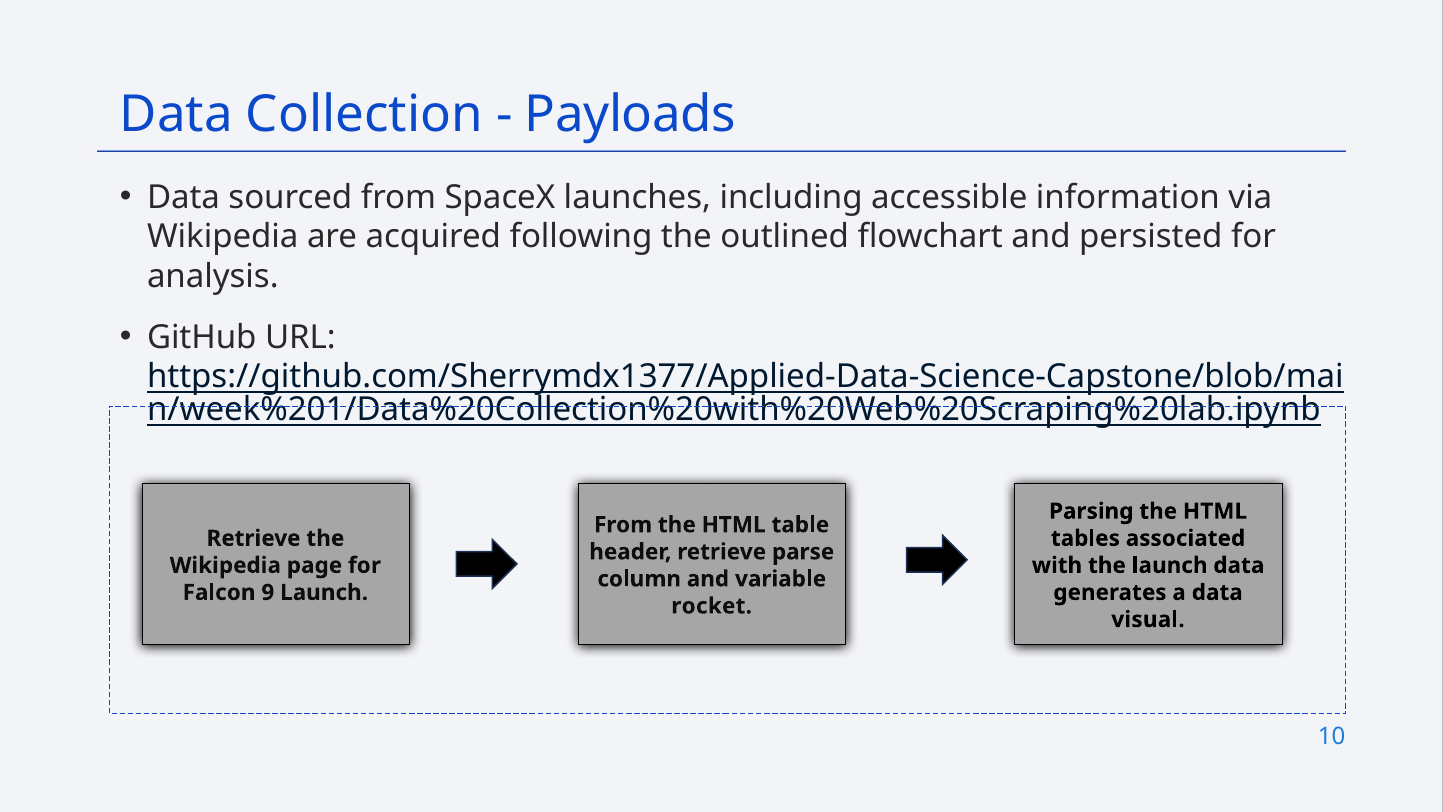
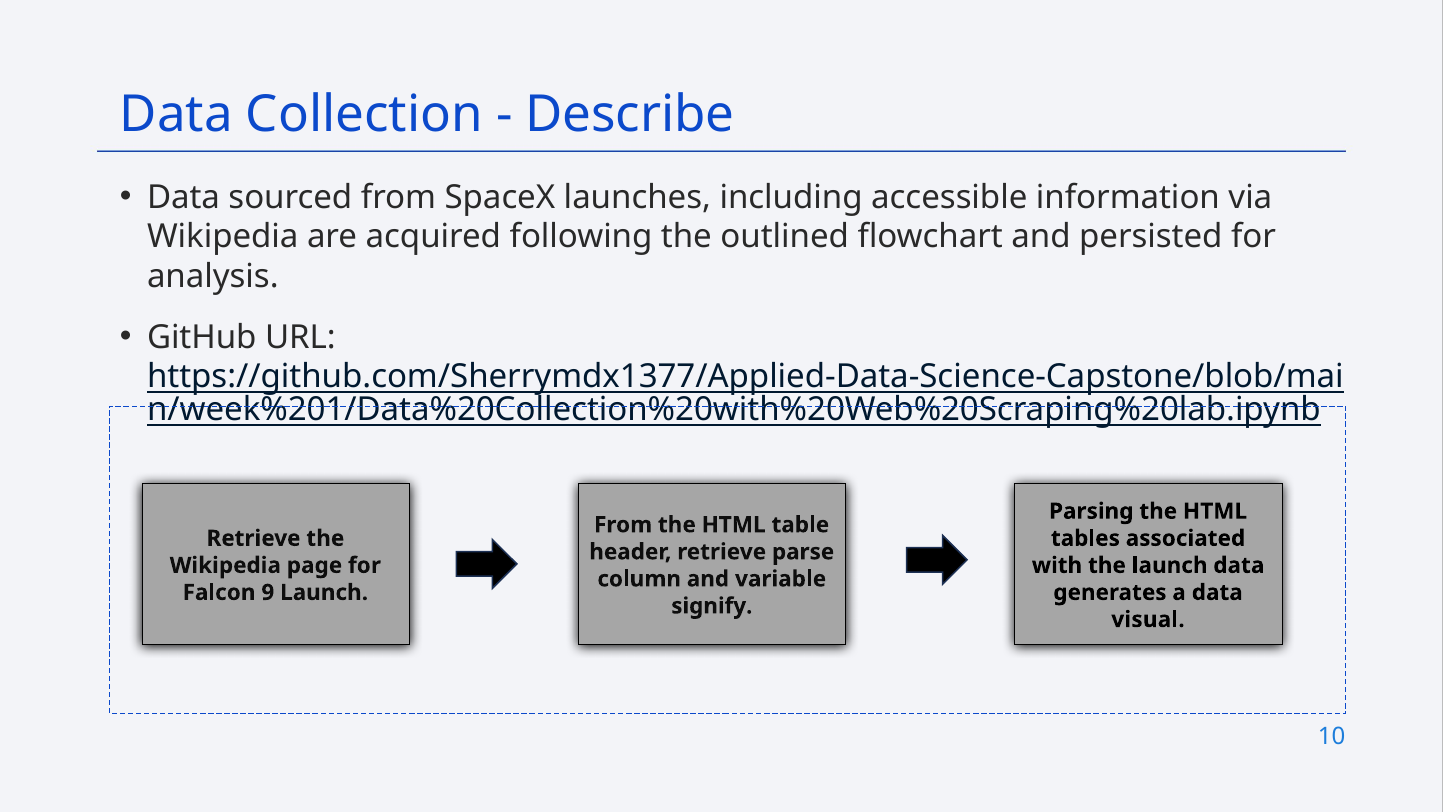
Payloads: Payloads -> Describe
rocket: rocket -> signify
